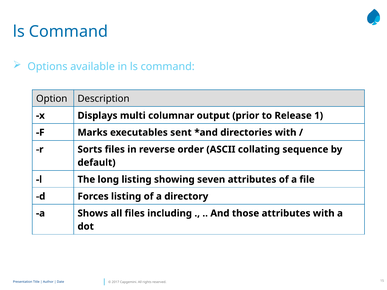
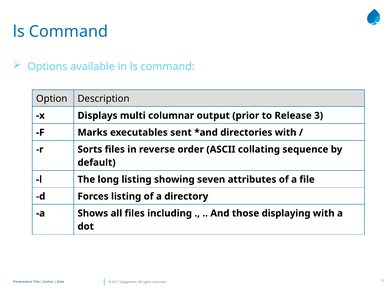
1: 1 -> 3
those attributes: attributes -> displaying
